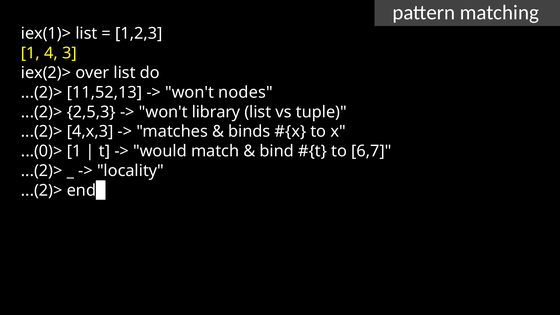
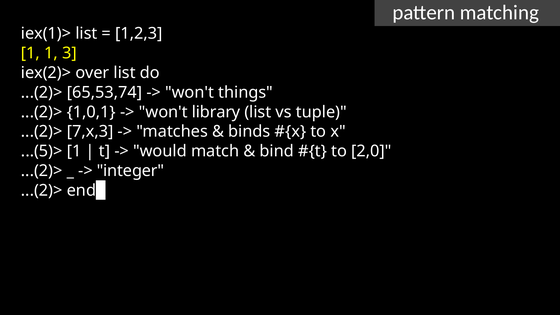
1 4: 4 -> 1
11,52,13: 11,52,13 -> 65,53,74
nodes: nodes -> things
2,5,3: 2,5,3 -> 1,0,1
4,x,3: 4,x,3 -> 7,x,3
...(0)>: ...(0)> -> ...(5)>
6,7: 6,7 -> 2,0
locality: locality -> integer
